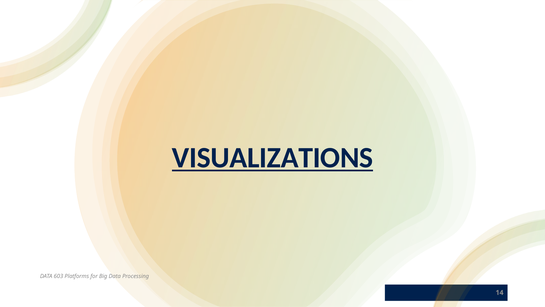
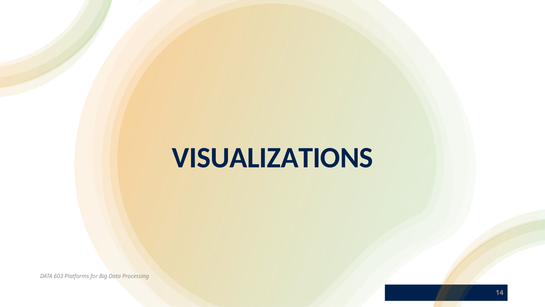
VISUALIZATIONS underline: present -> none
